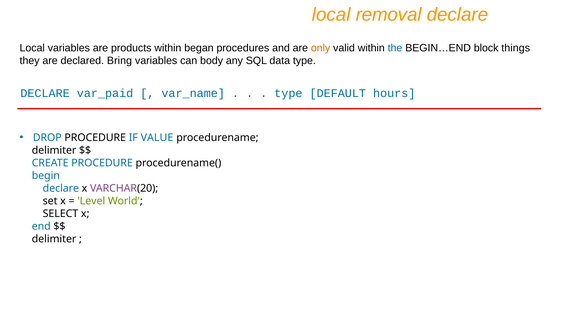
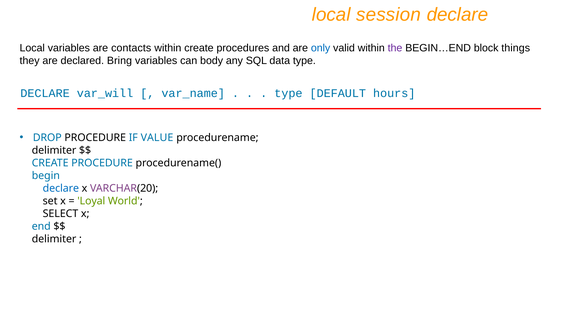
removal: removal -> session
products: products -> contacts
within began: began -> create
only colour: orange -> blue
the colour: blue -> purple
var_paid: var_paid -> var_will
Level: Level -> Loyal
